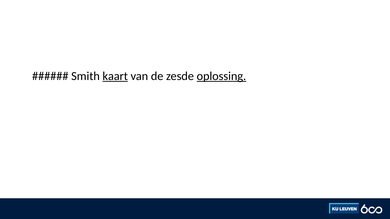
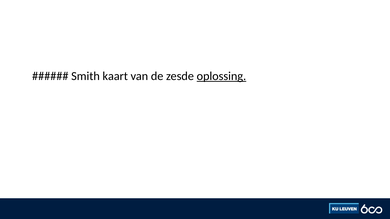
kaart underline: present -> none
